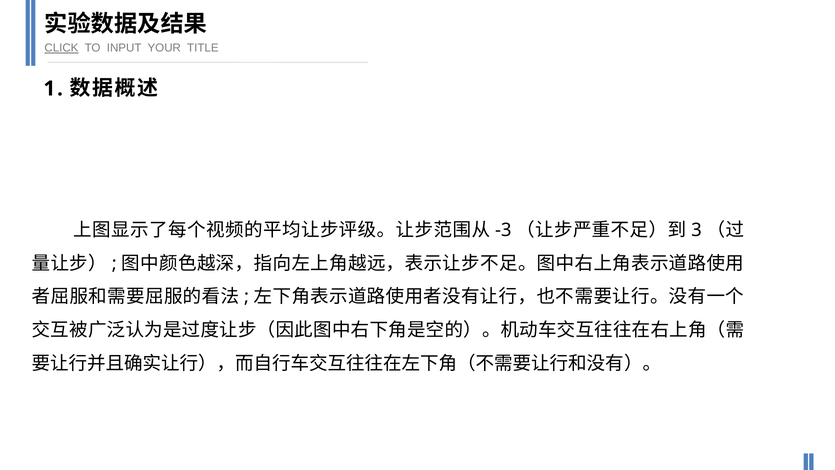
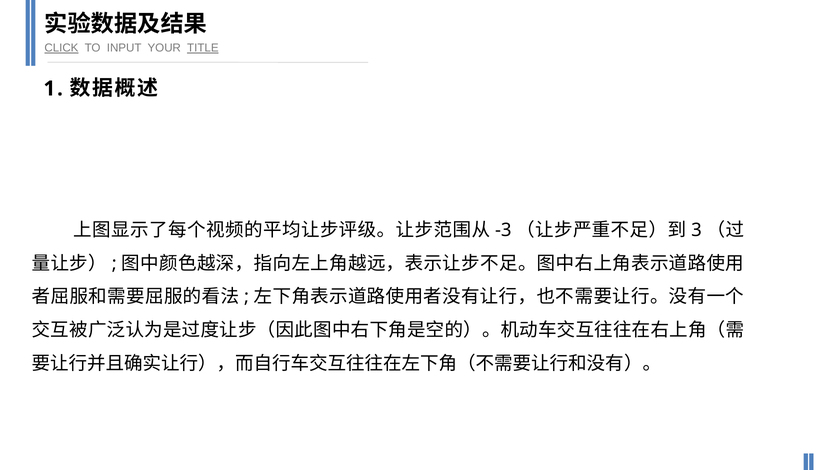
TITLE underline: none -> present
